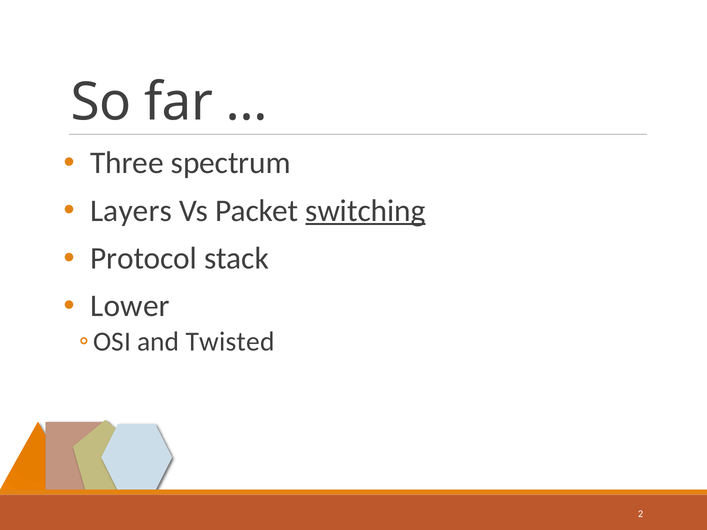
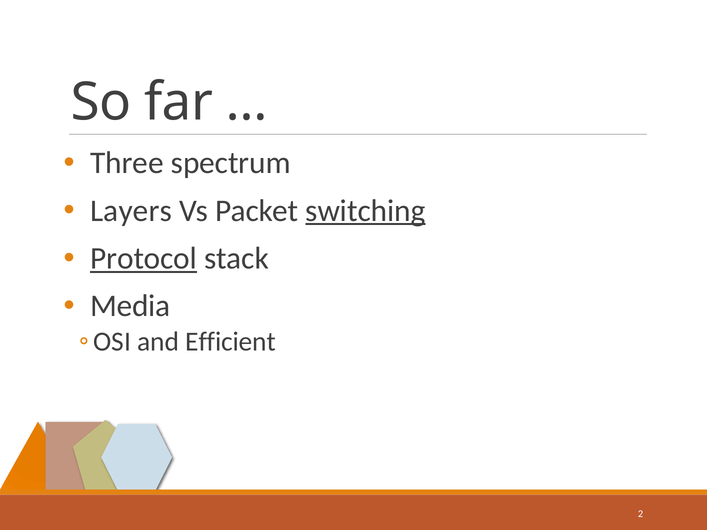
Protocol underline: none -> present
Lower: Lower -> Media
Twisted: Twisted -> Efficient
